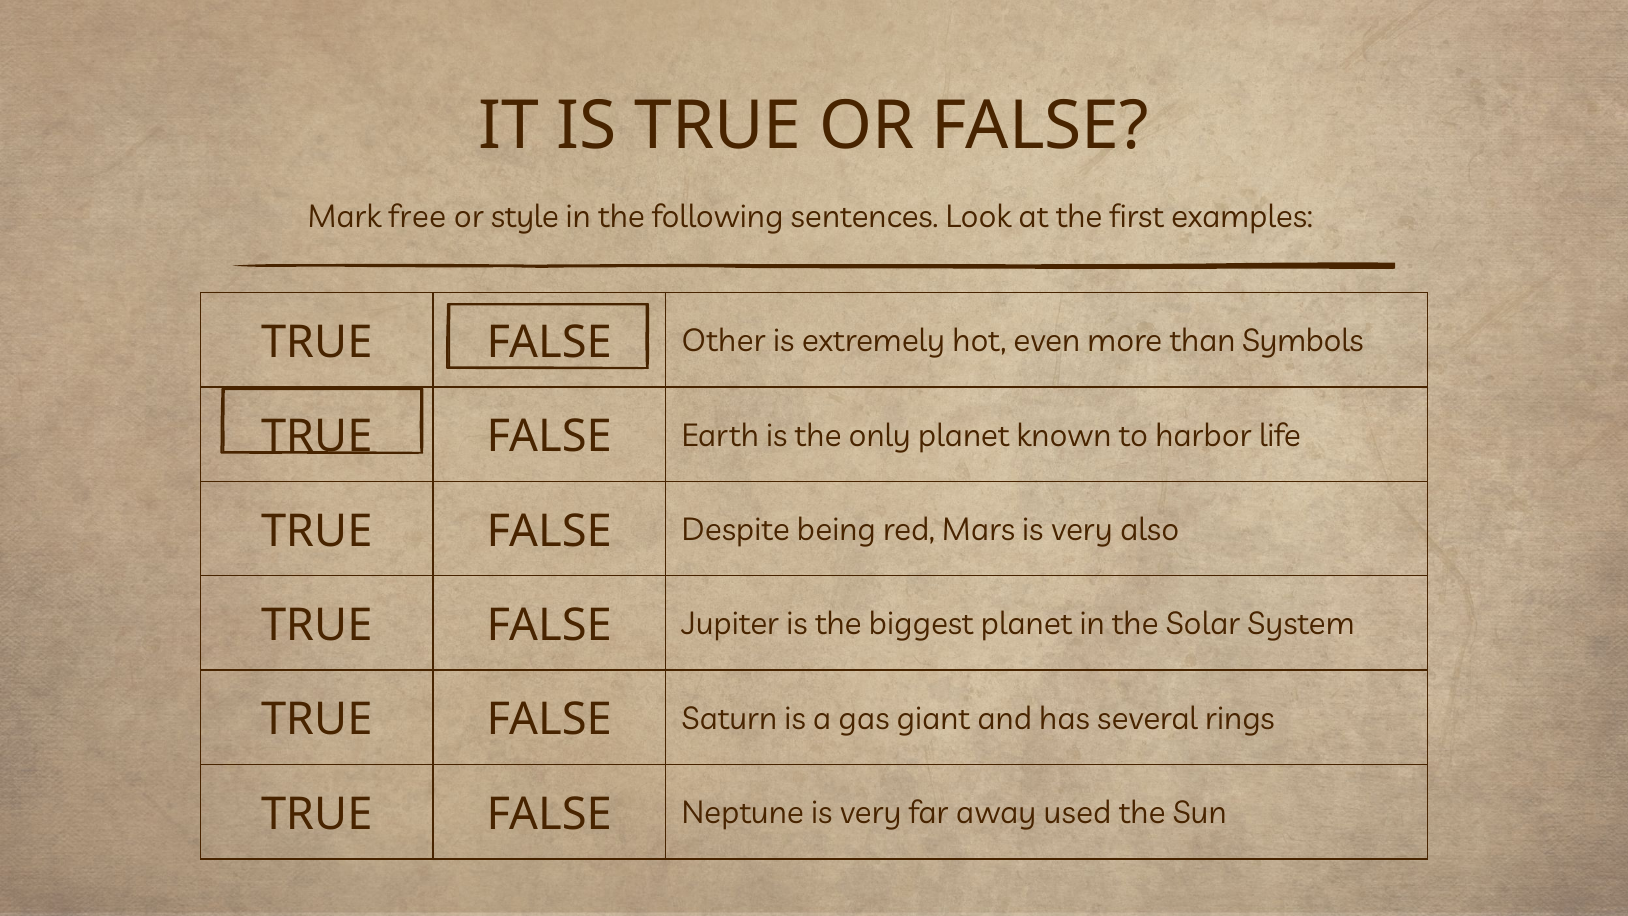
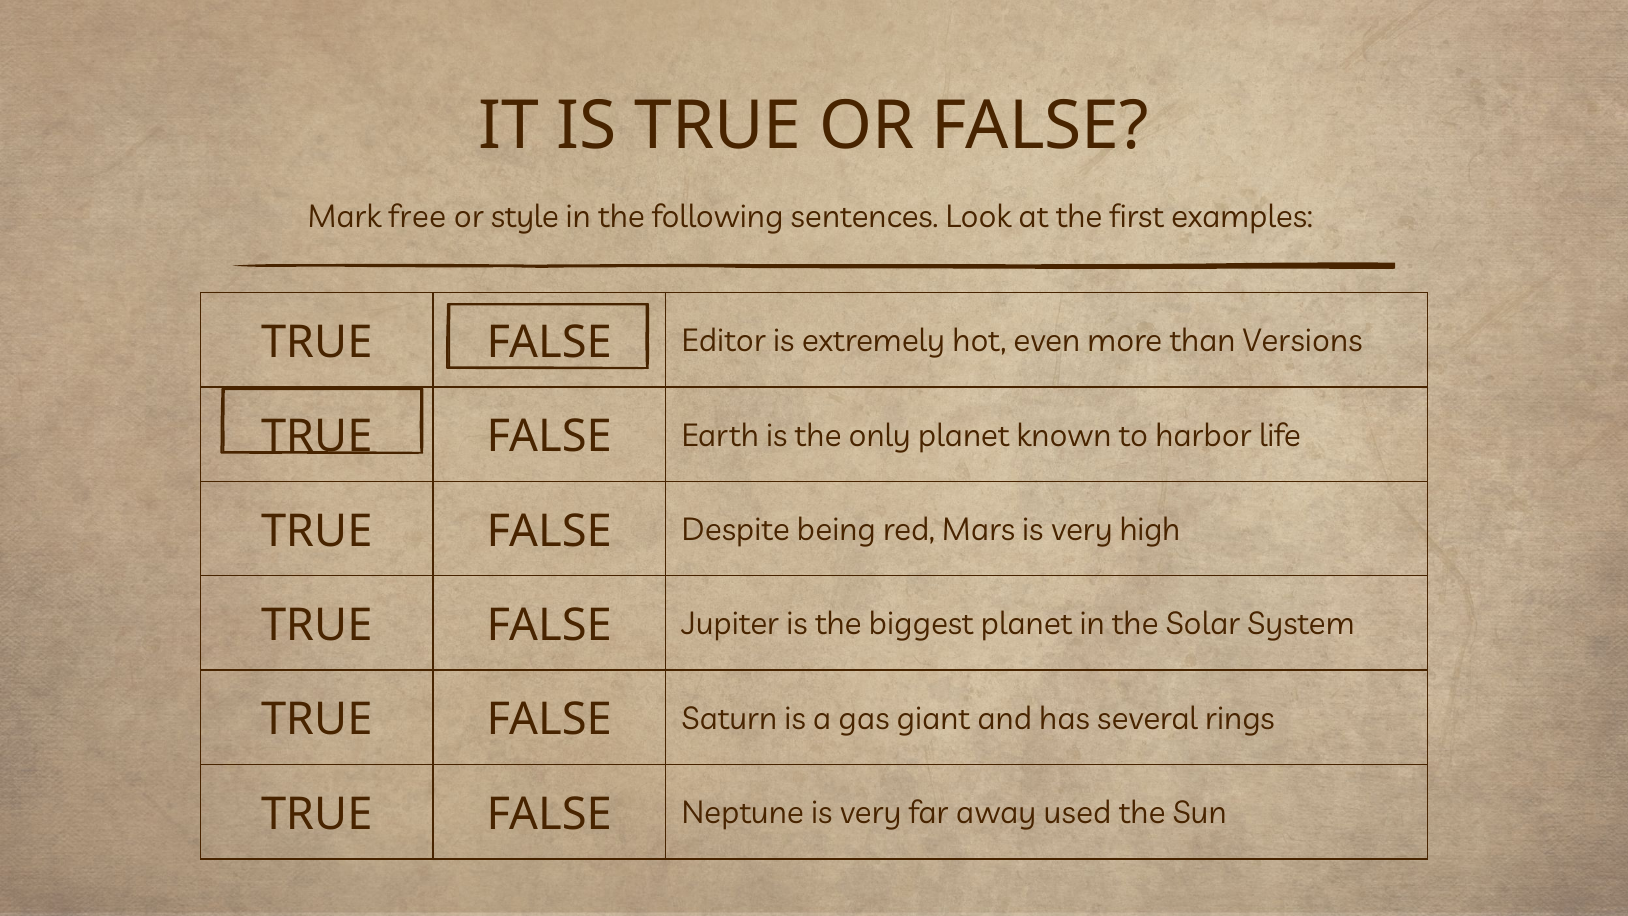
Other: Other -> Editor
Symbols: Symbols -> Versions
also: also -> high
